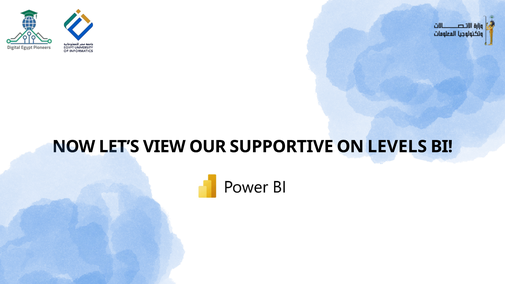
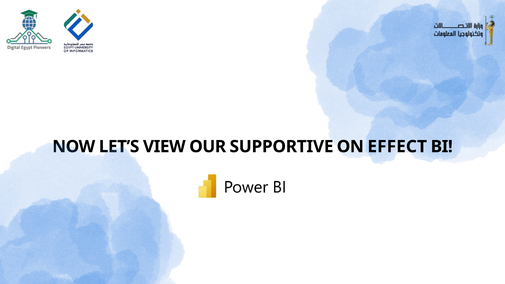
LEVELS: LEVELS -> EFFECT
